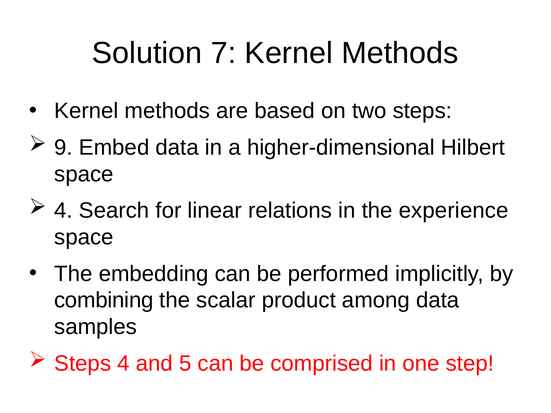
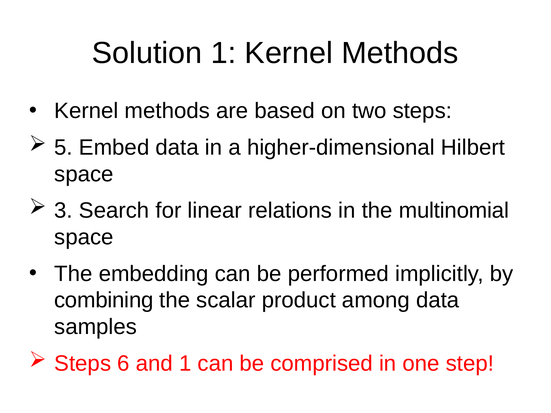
Solution 7: 7 -> 1
9: 9 -> 5
4 at (64, 211): 4 -> 3
experience: experience -> multinomial
Steps 4: 4 -> 6
and 5: 5 -> 1
